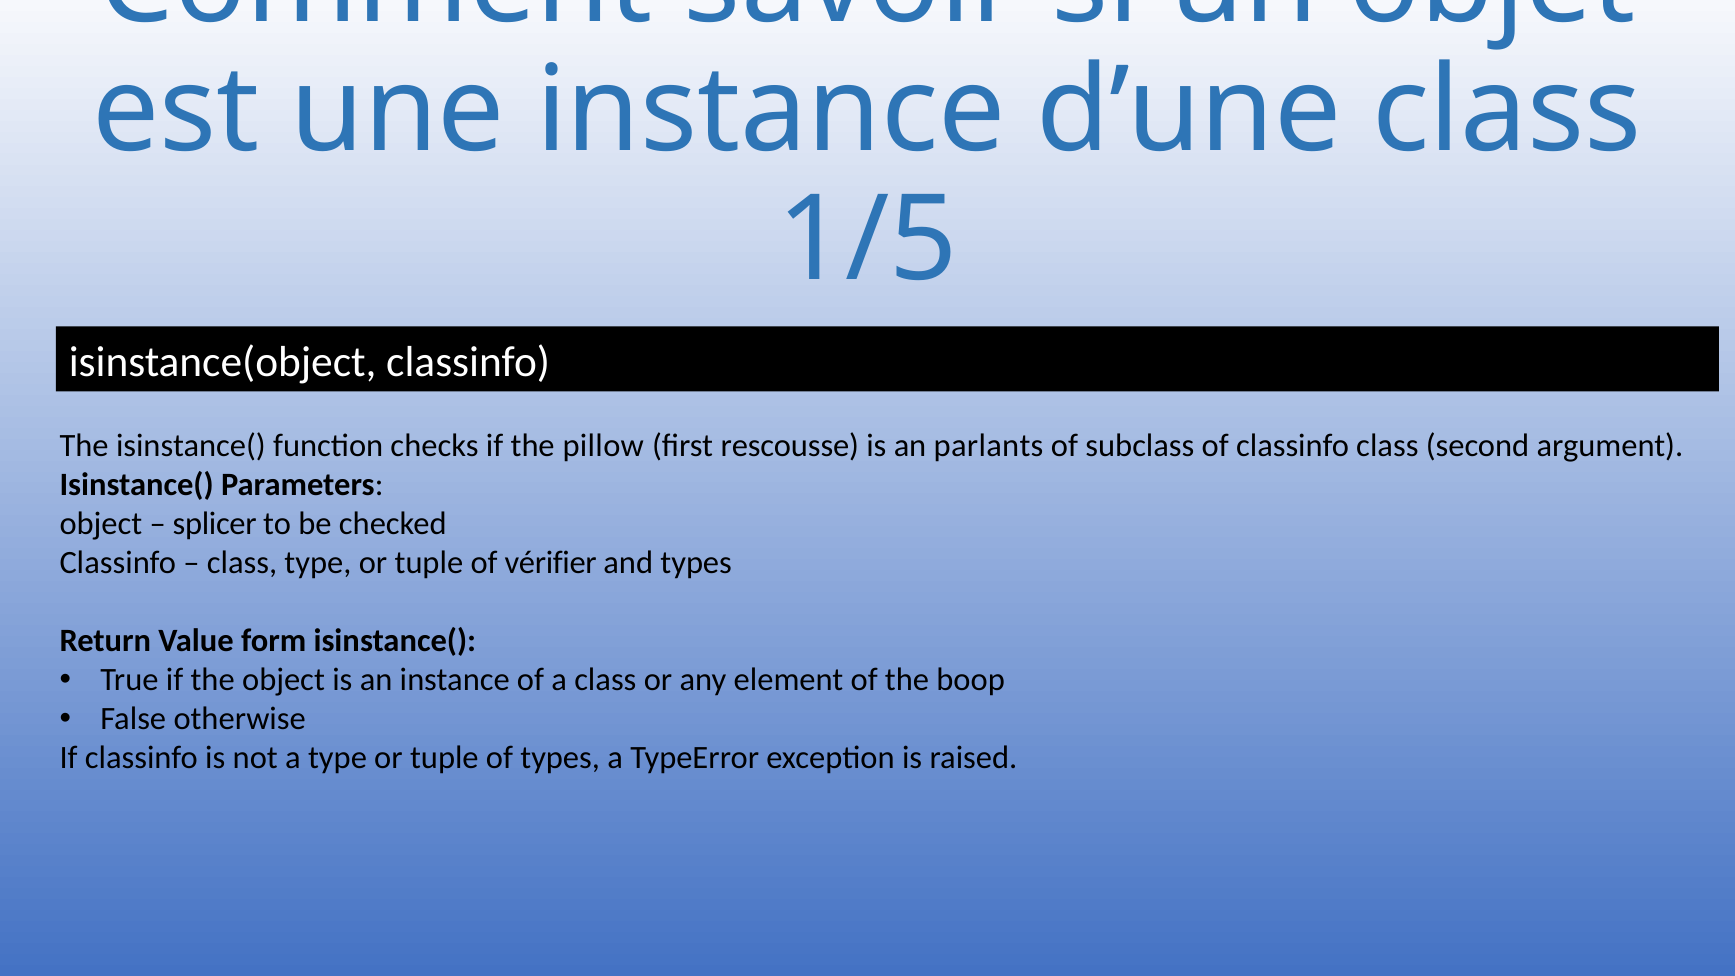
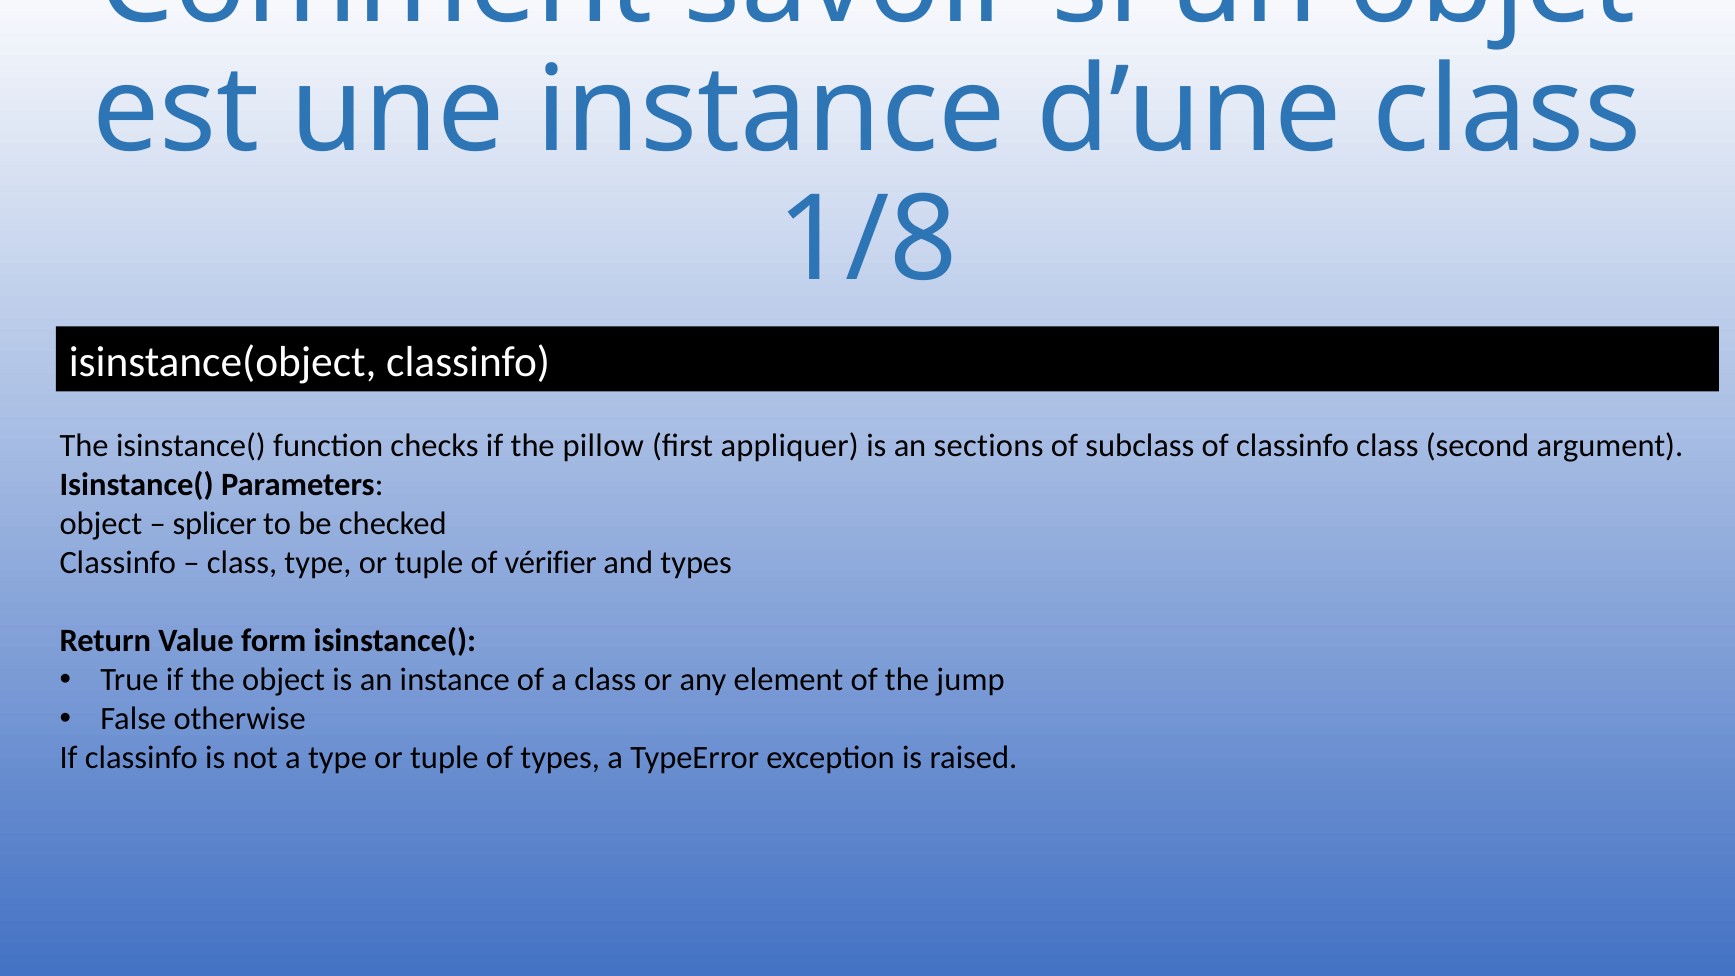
1/5: 1/5 -> 1/8
rescousse: rescousse -> appliquer
parlants: parlants -> sections
boop: boop -> jump
